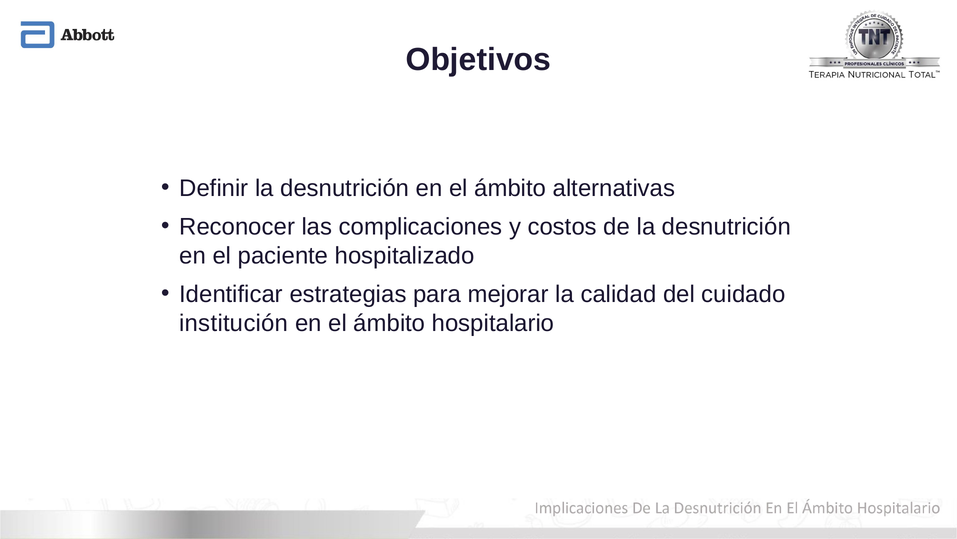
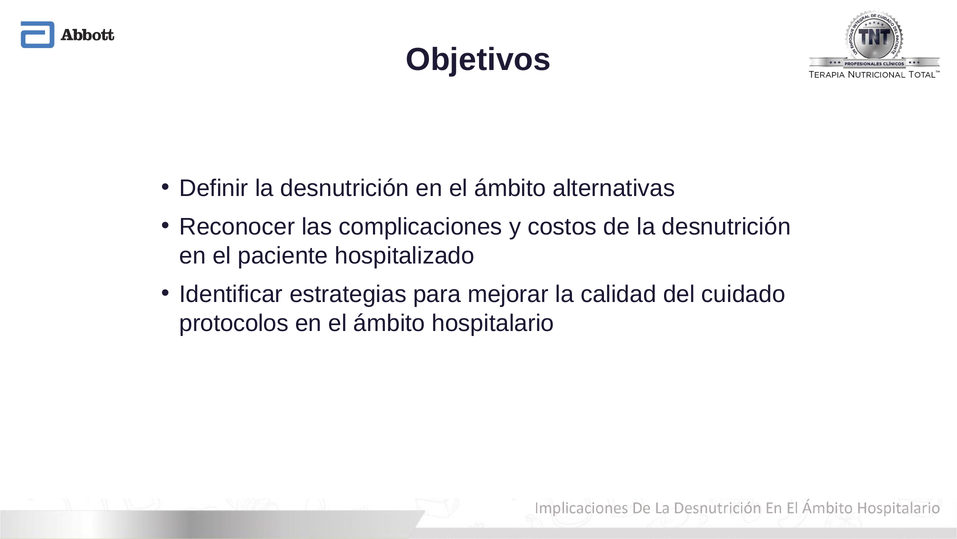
institución: institución -> protocolos
